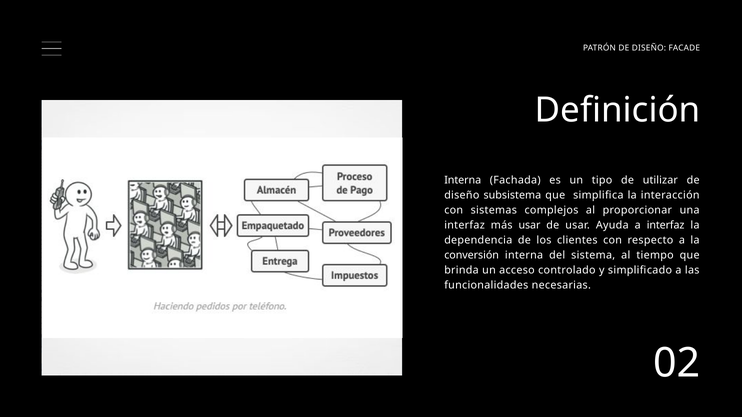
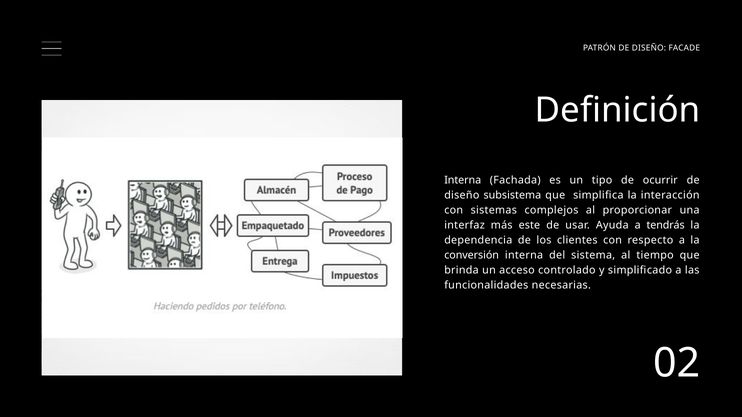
utilizar: utilizar -> ocurrir
más usar: usar -> este
a interfaz: interfaz -> tendrás
